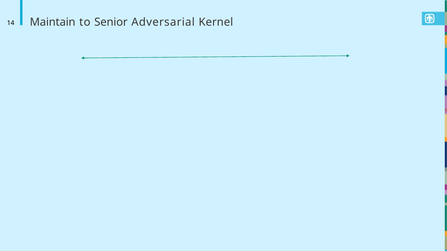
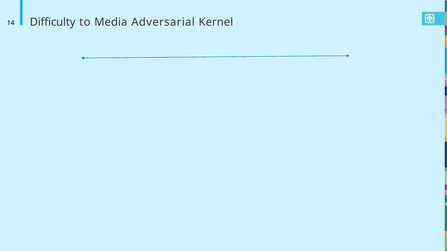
Maintain: Maintain -> Difficulty
Senior: Senior -> Media
